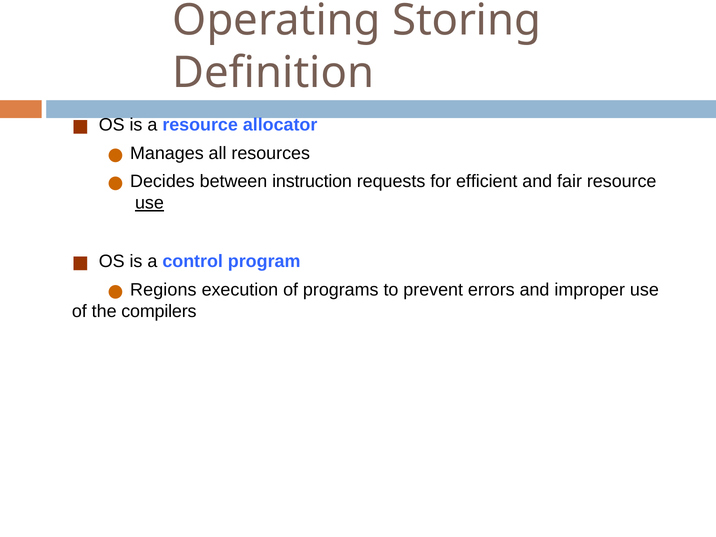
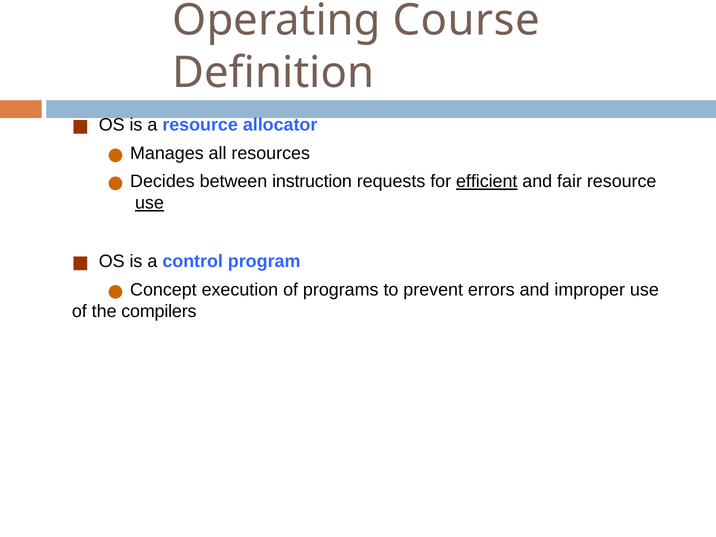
Storing: Storing -> Course
efficient underline: none -> present
Regions: Regions -> Concept
